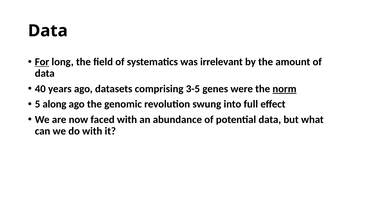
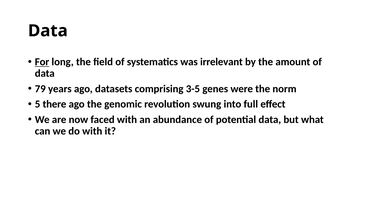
40: 40 -> 79
norm underline: present -> none
along: along -> there
